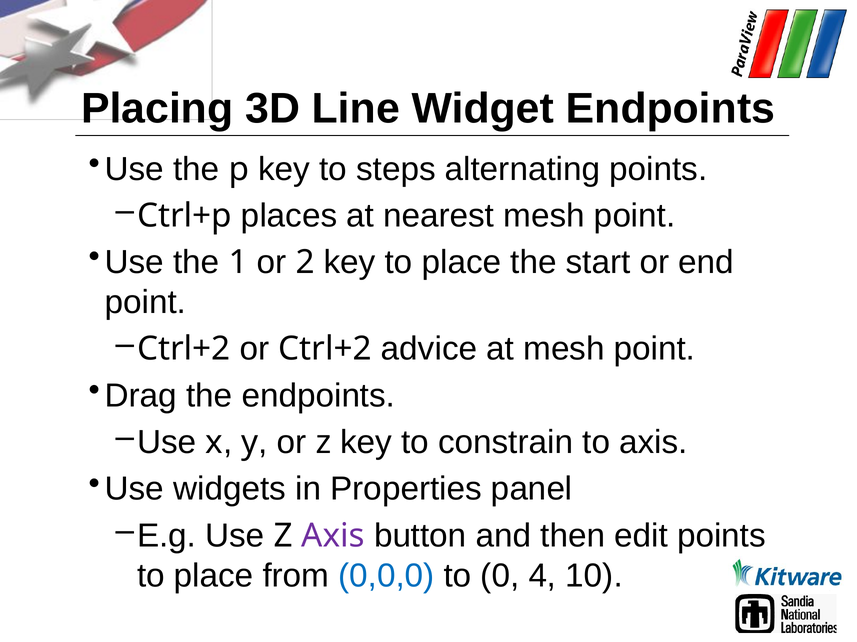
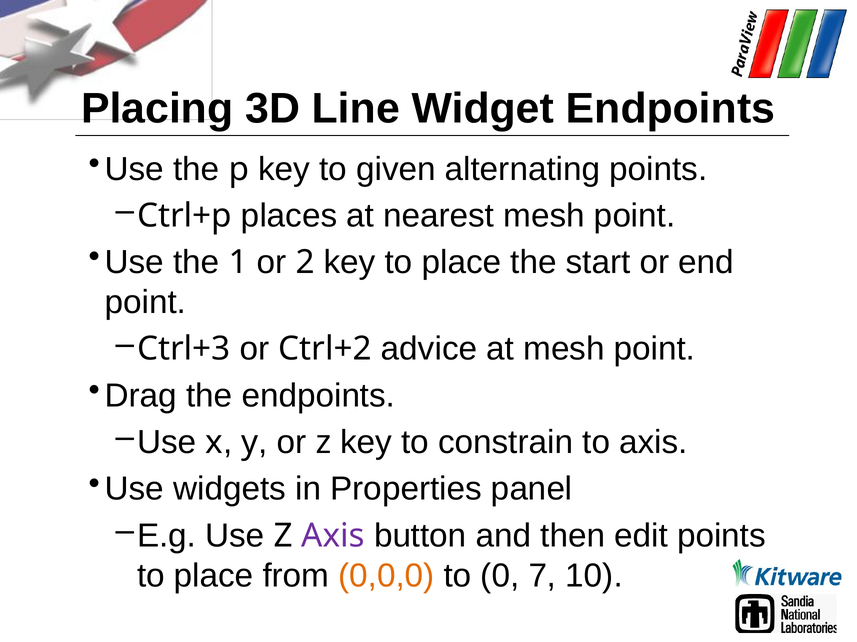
steps: steps -> given
Ctrl+2 at (184, 349): Ctrl+2 -> Ctrl+3
0,0,0 colour: blue -> orange
4: 4 -> 7
